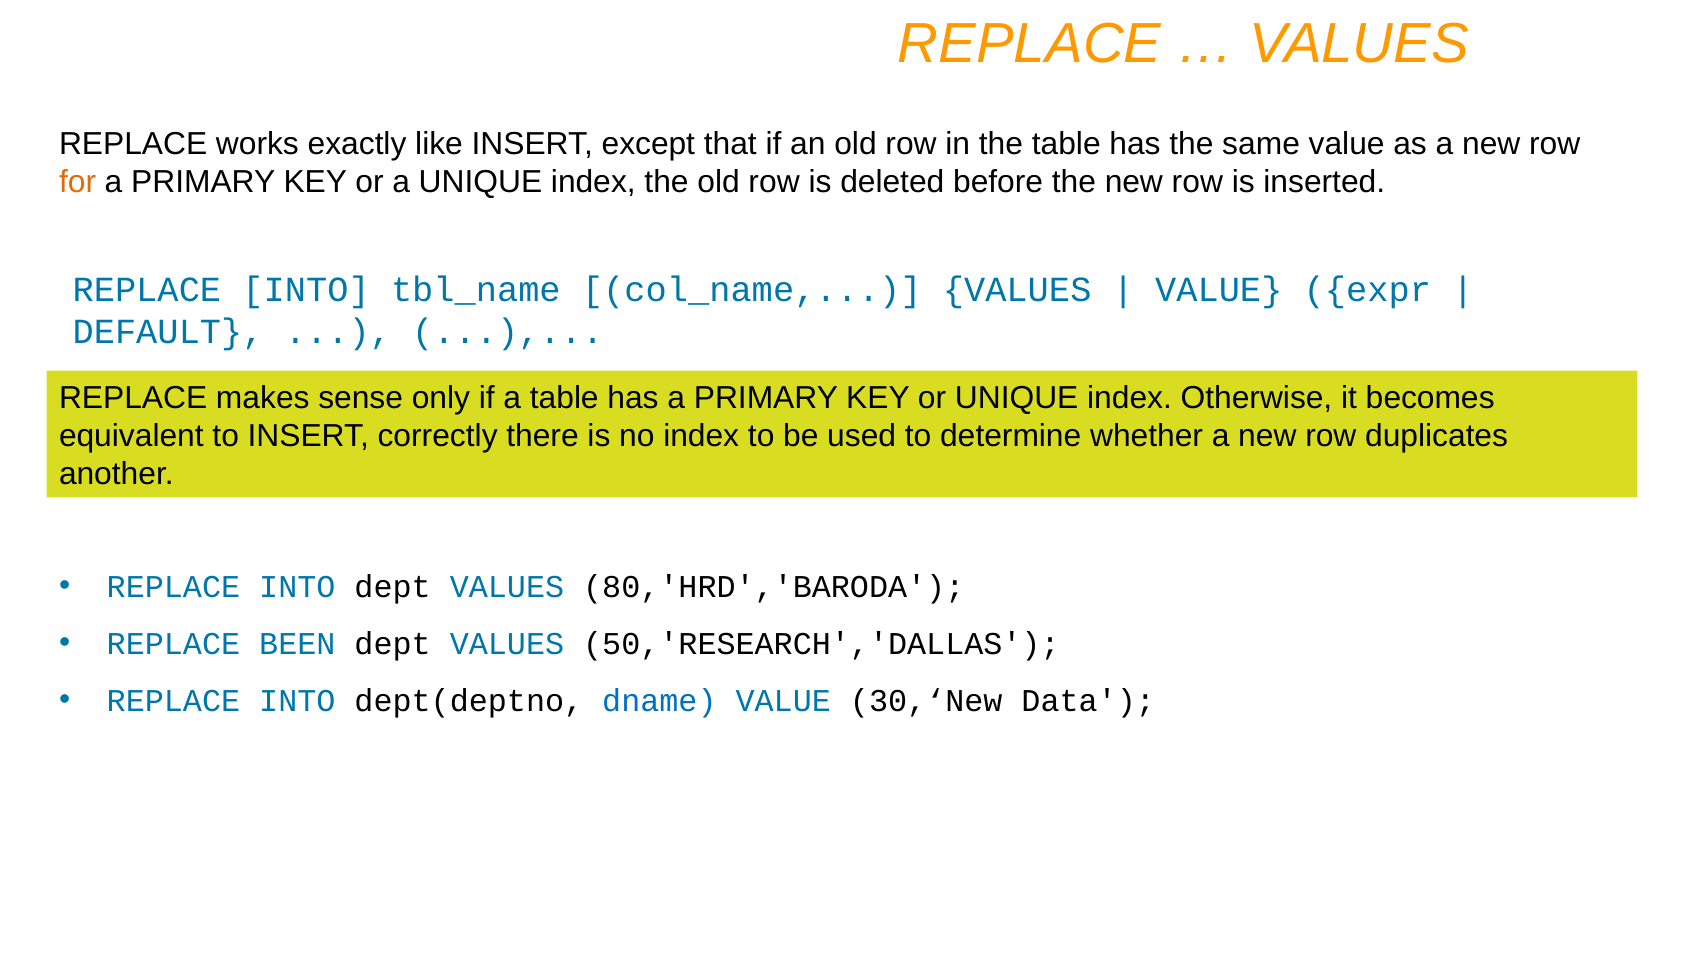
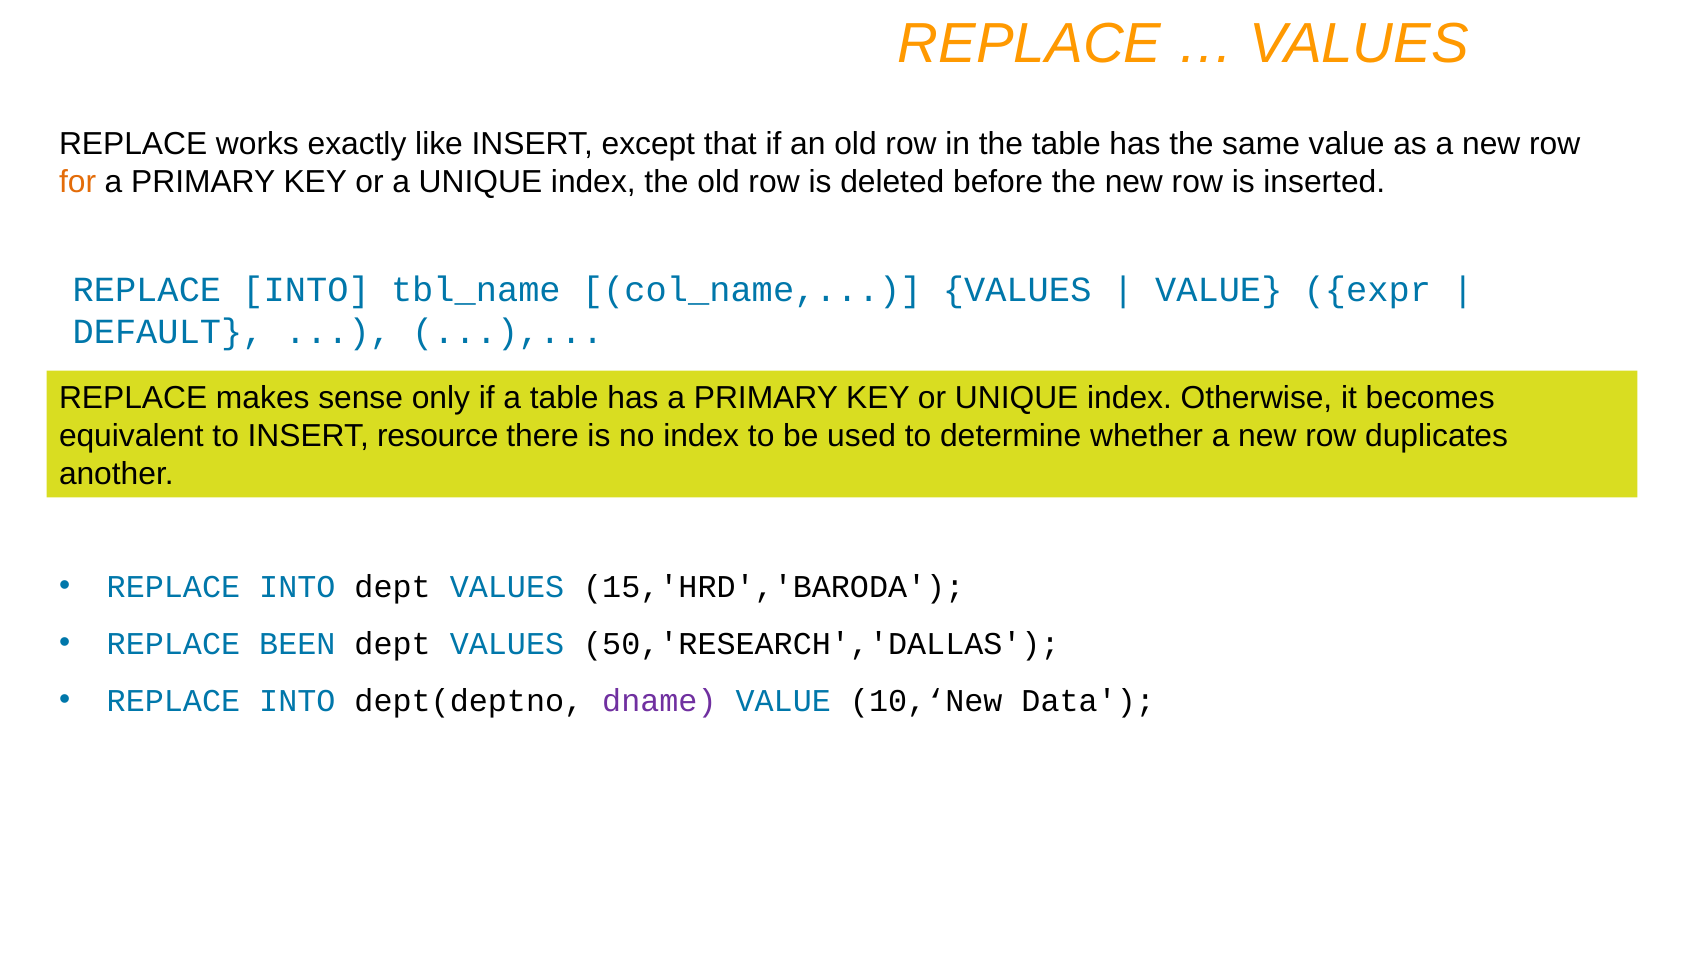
correctly: correctly -> resource
80,'HRD','BARODA: 80,'HRD','BARODA -> 15,'HRD','BARODA
dname colour: blue -> purple
30,‘New: 30,‘New -> 10,‘New
